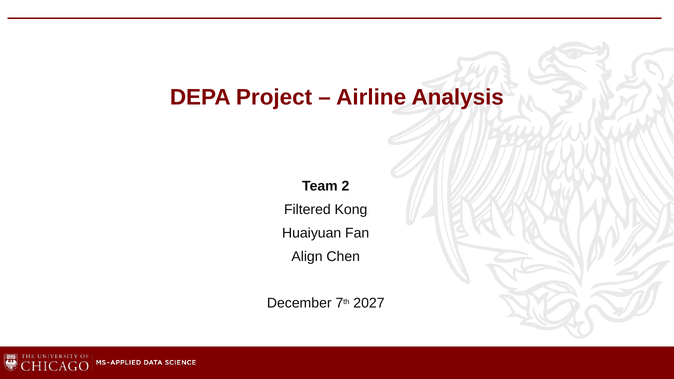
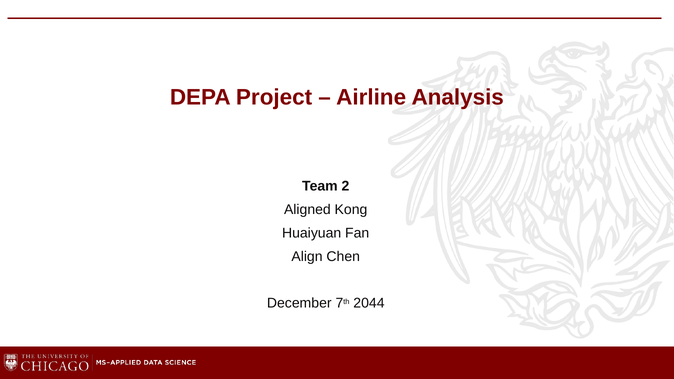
Filtered: Filtered -> Aligned
2027: 2027 -> 2044
